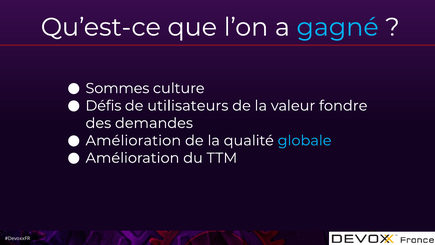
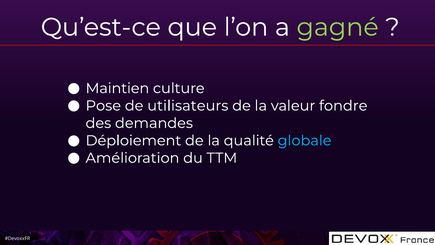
gagné colour: light blue -> light green
Sommes: Sommes -> Maintien
Défis: Défis -> Pose
Amélioration at (133, 140): Amélioration -> Déploiement
